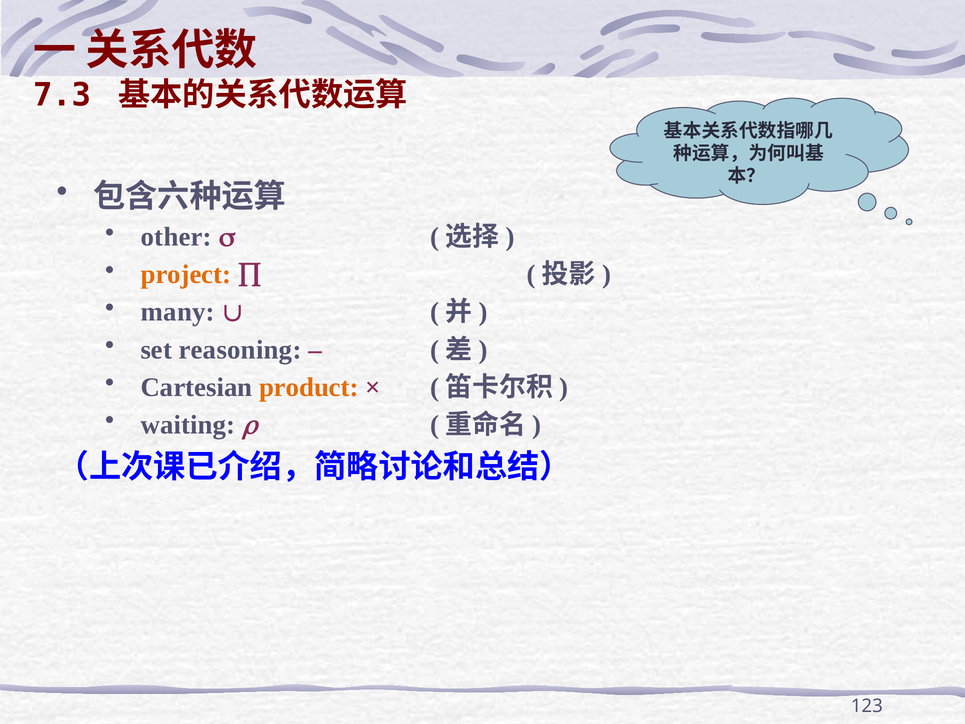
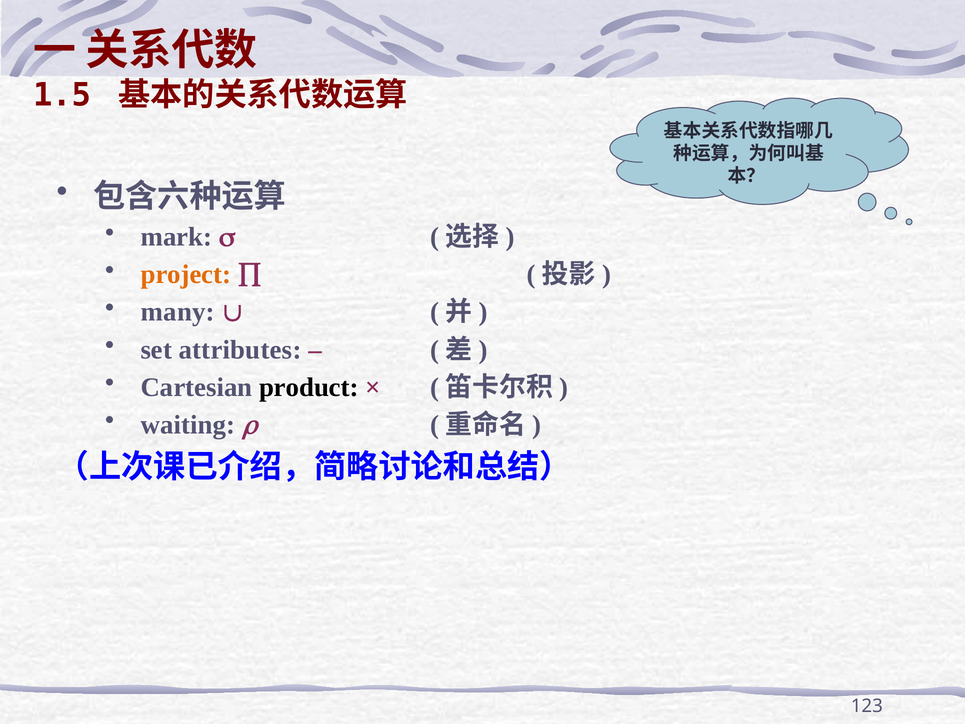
7.3: 7.3 -> 1.5
other: other -> mark
reasoning: reasoning -> attributes
product colour: orange -> black
